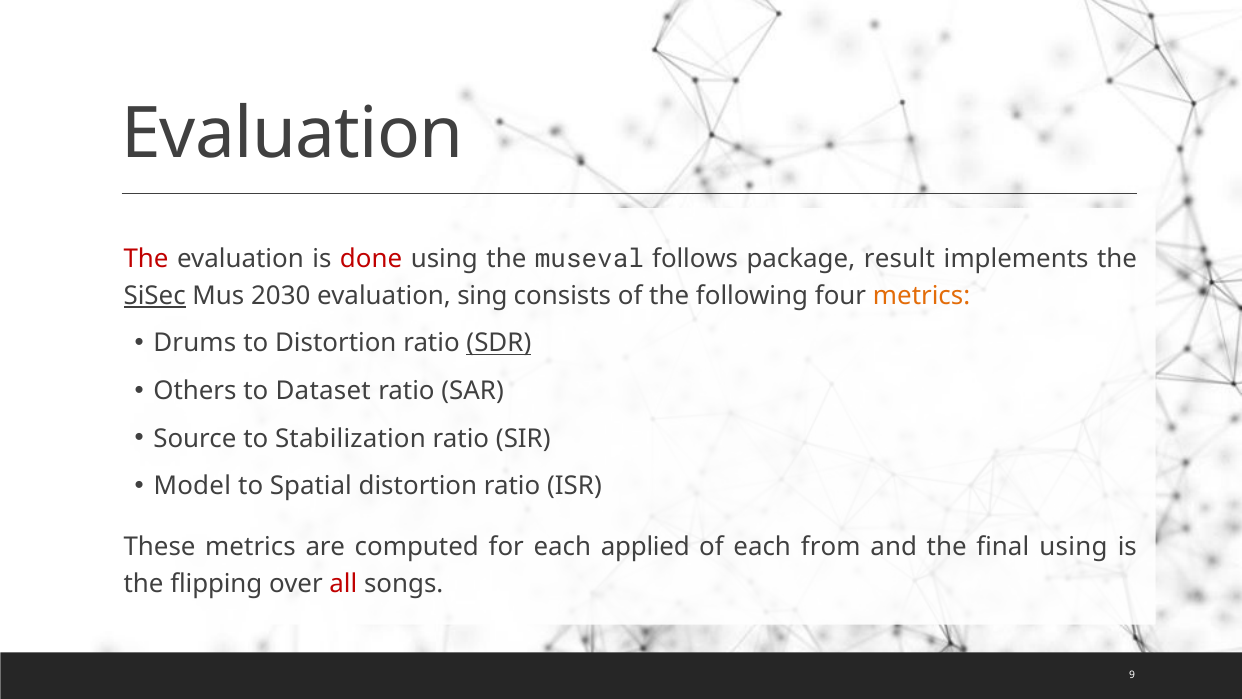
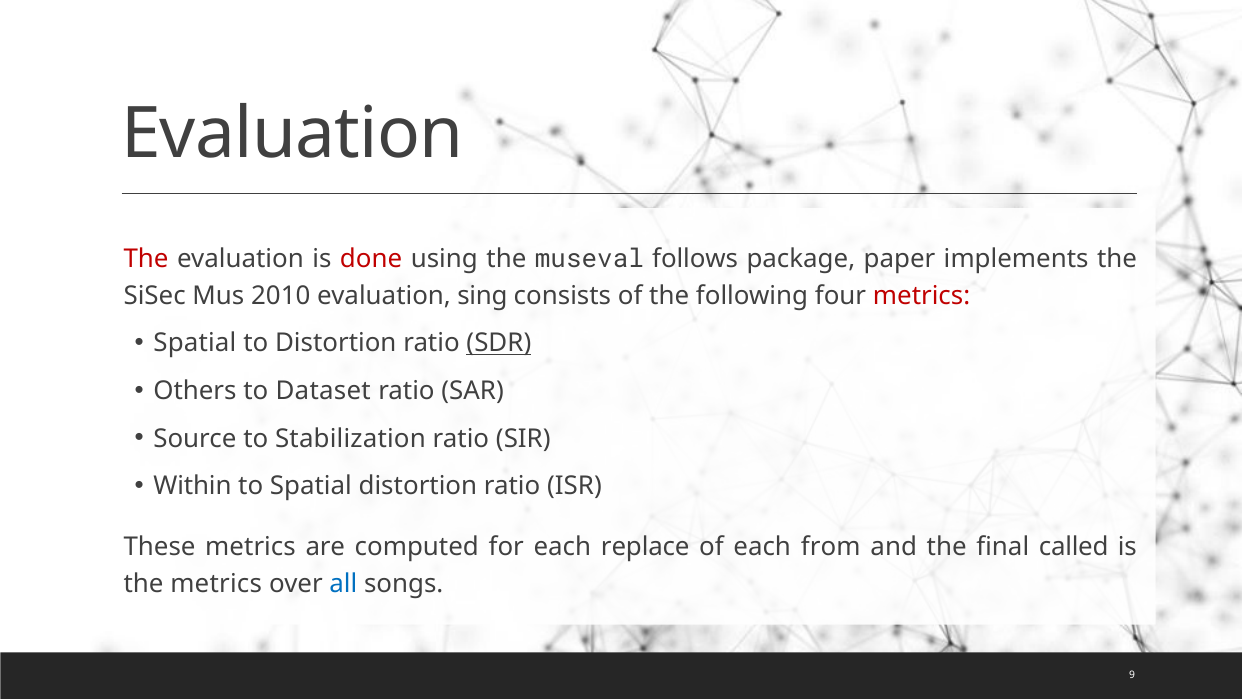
result: result -> paper
SiSec underline: present -> none
2030: 2030 -> 2010
metrics at (922, 296) colour: orange -> red
Drums at (195, 343): Drums -> Spatial
Model: Model -> Within
applied: applied -> replace
final using: using -> called
the flipping: flipping -> metrics
all colour: red -> blue
